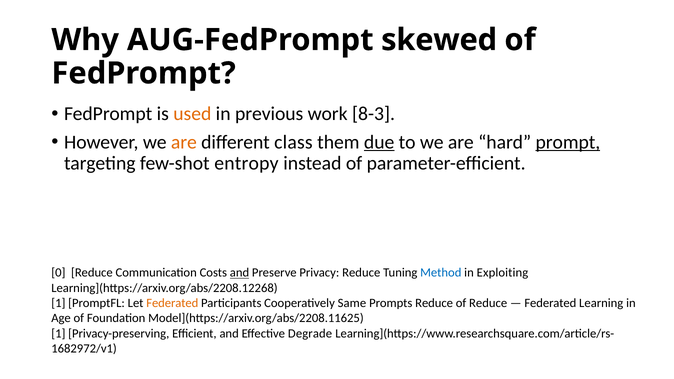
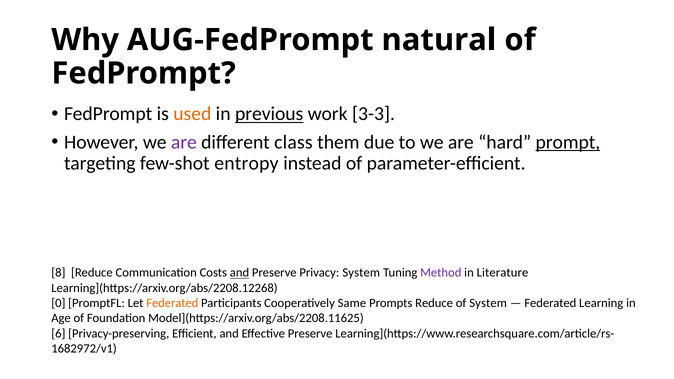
skewed: skewed -> natural
previous underline: none -> present
8-3: 8-3 -> 3-3
are at (184, 142) colour: orange -> purple
due underline: present -> none
0: 0 -> 8
Privacy Reduce: Reduce -> System
Method colour: blue -> purple
Exploiting: Exploiting -> Literature
1 at (58, 303): 1 -> 0
of Reduce: Reduce -> System
1 at (58, 334): 1 -> 6
Effective Degrade: Degrade -> Preserve
